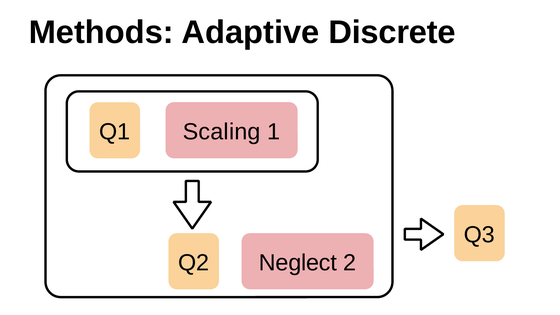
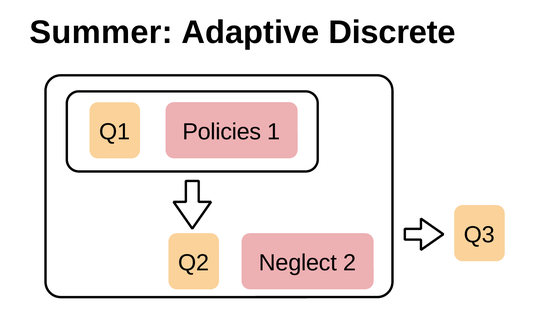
Methods: Methods -> Summer
Scaling: Scaling -> Policies
